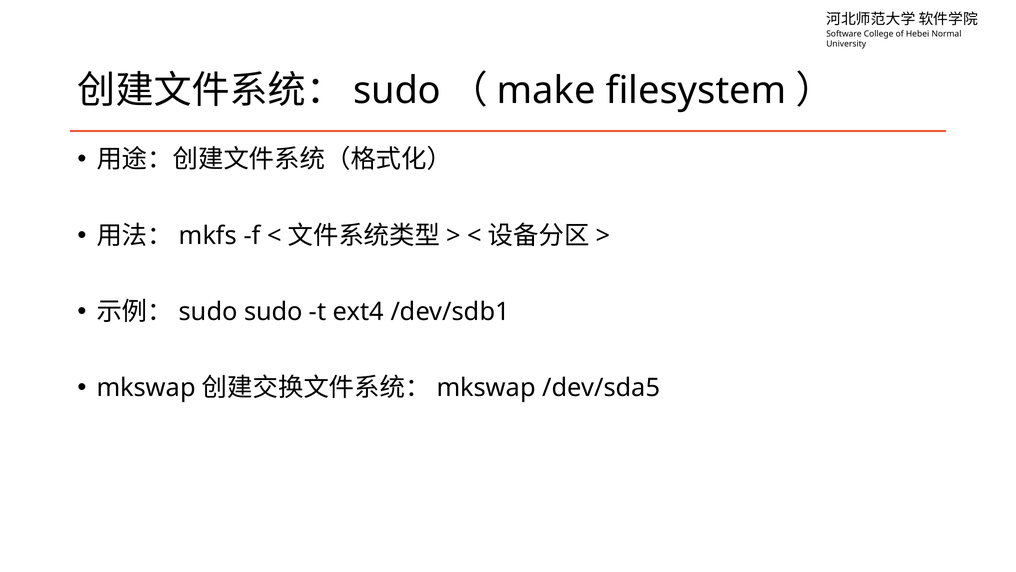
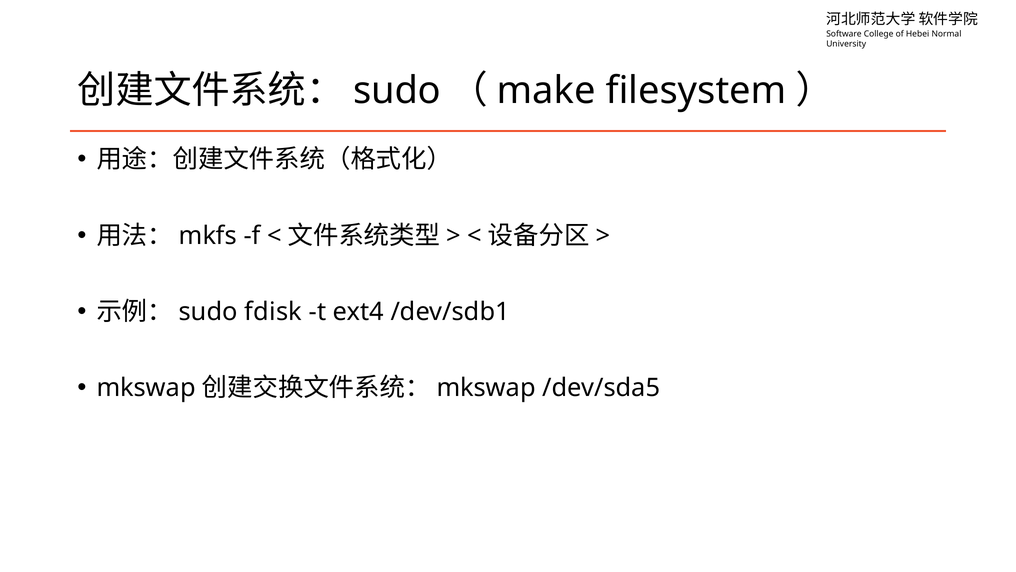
sudo at (273, 311): sudo -> fdisk
